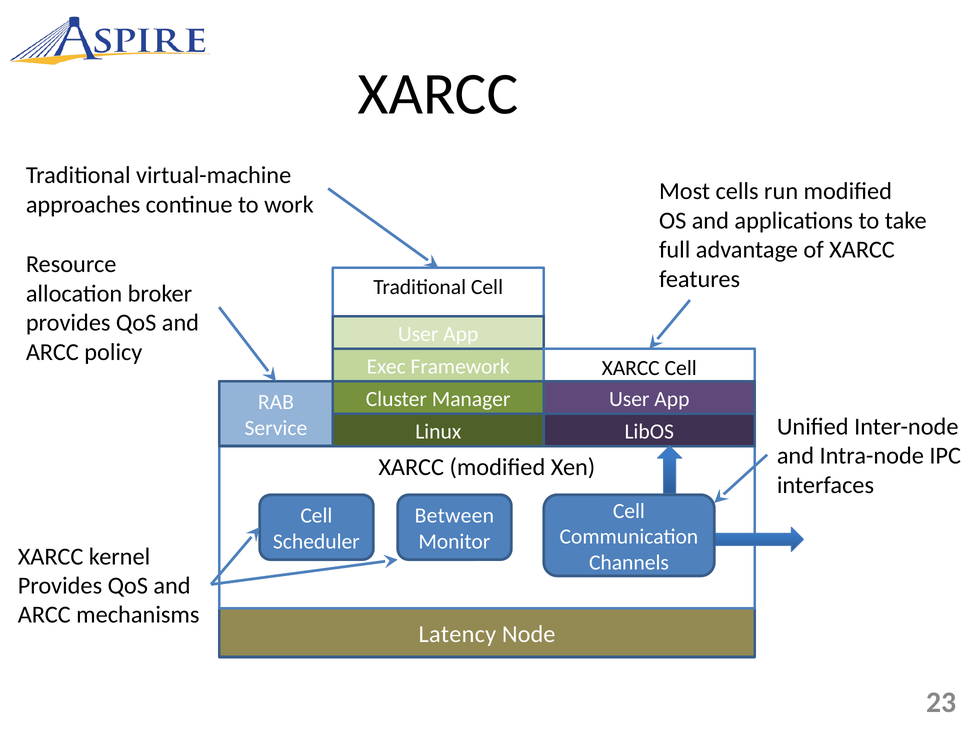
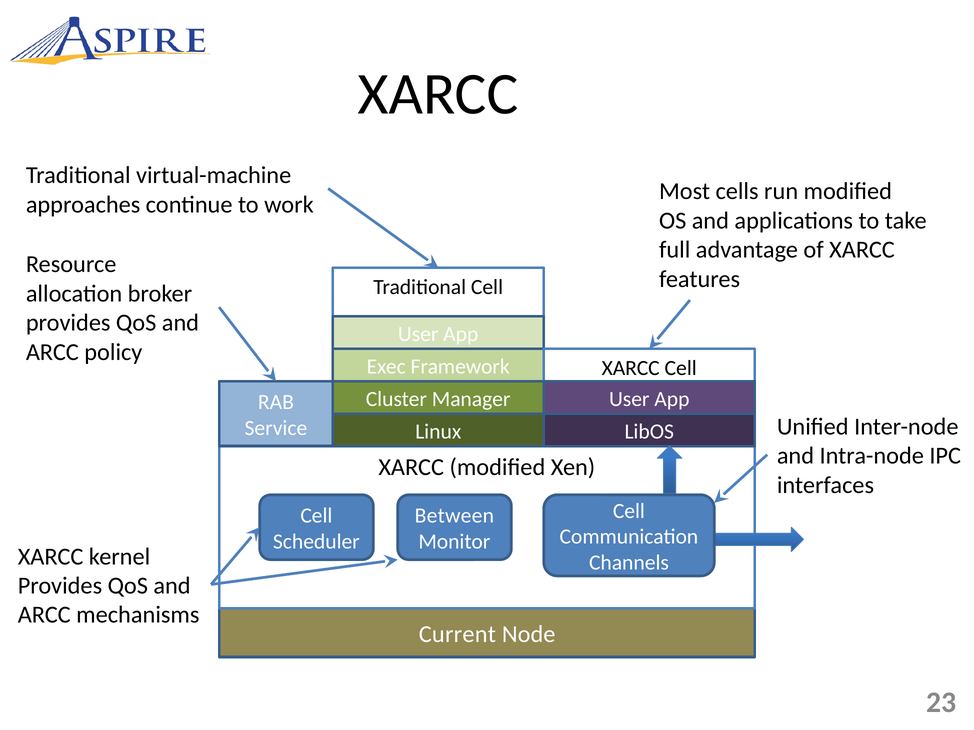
Latency: Latency -> Current
